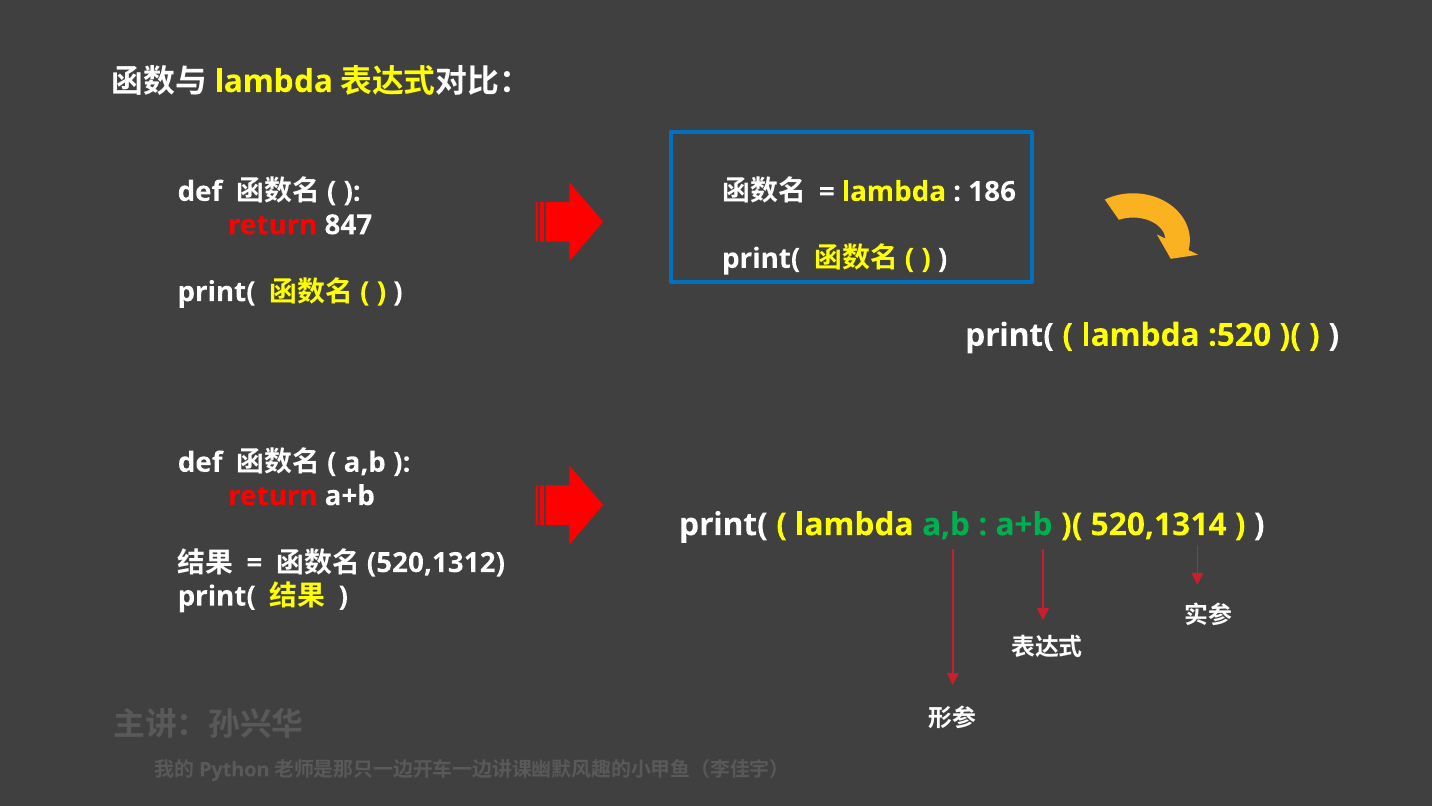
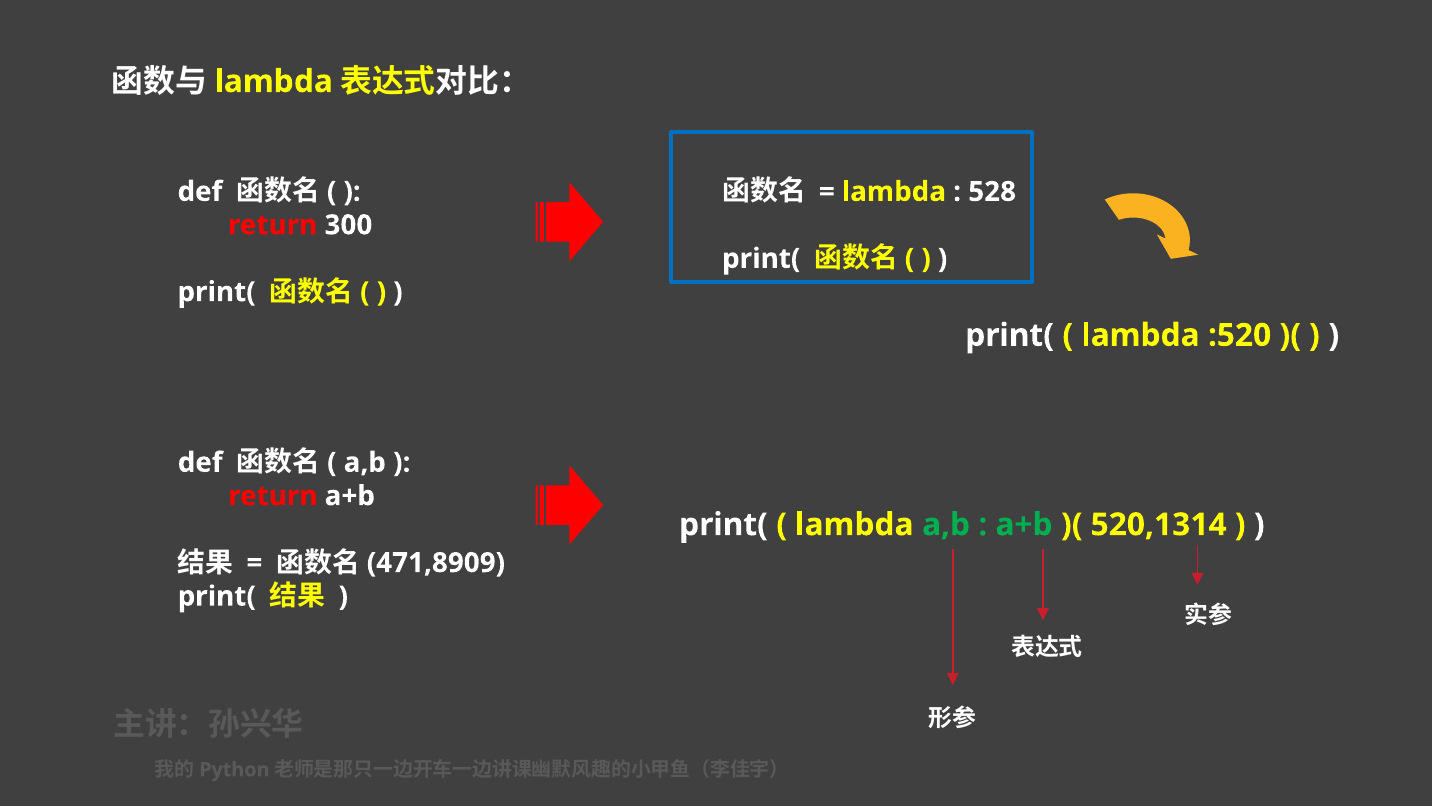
186: 186 -> 528
847: 847 -> 300
520,1312: 520,1312 -> 471,8909
